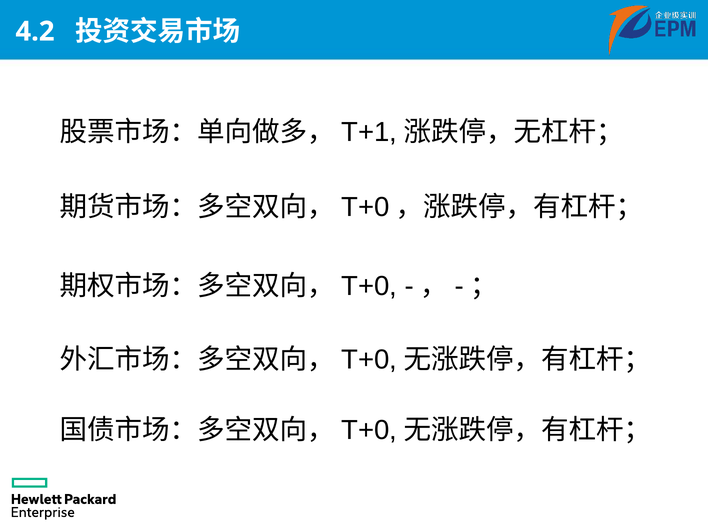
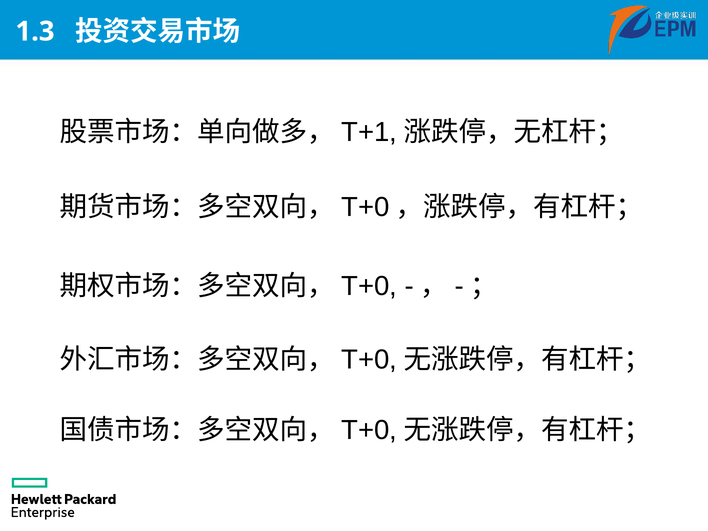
4.2: 4.2 -> 1.3
